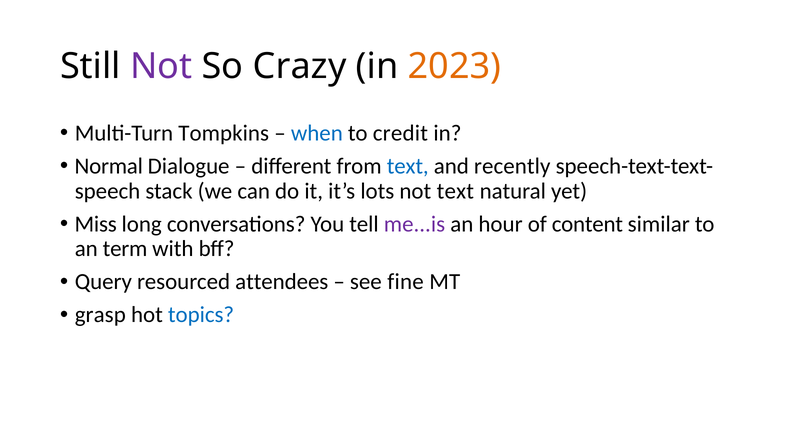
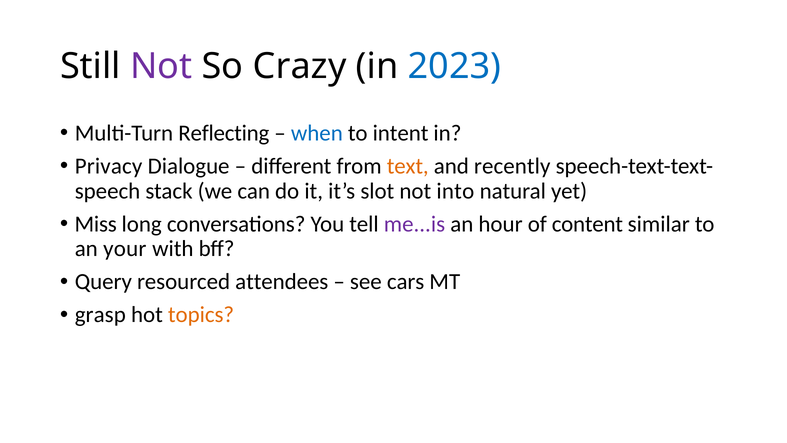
2023 colour: orange -> blue
Tompkins: Tompkins -> Reflecting
credit: credit -> intent
Normal: Normal -> Privacy
text at (408, 166) colour: blue -> orange
lots: lots -> slot
not text: text -> into
term: term -> your
fine: fine -> cars
topics colour: blue -> orange
